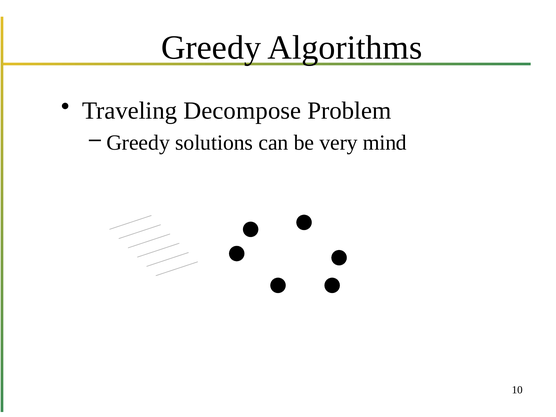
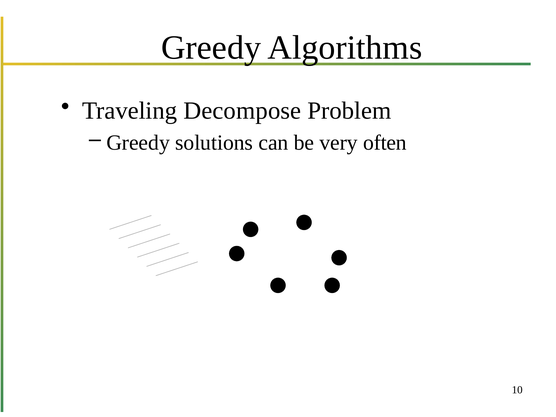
mind: mind -> often
